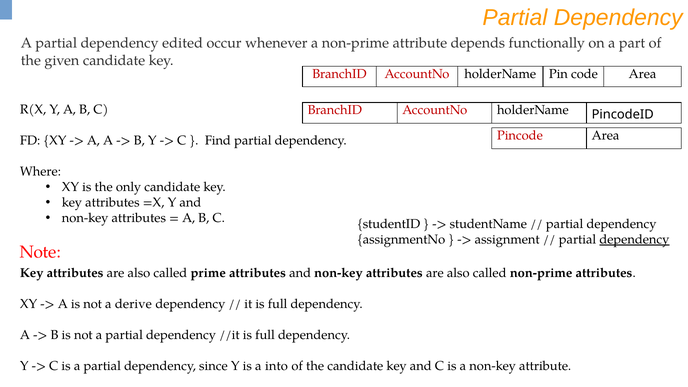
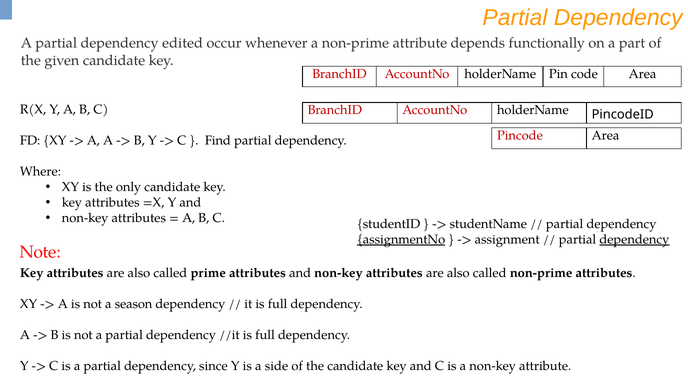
assignmentNo underline: none -> present
derive: derive -> season
into: into -> side
